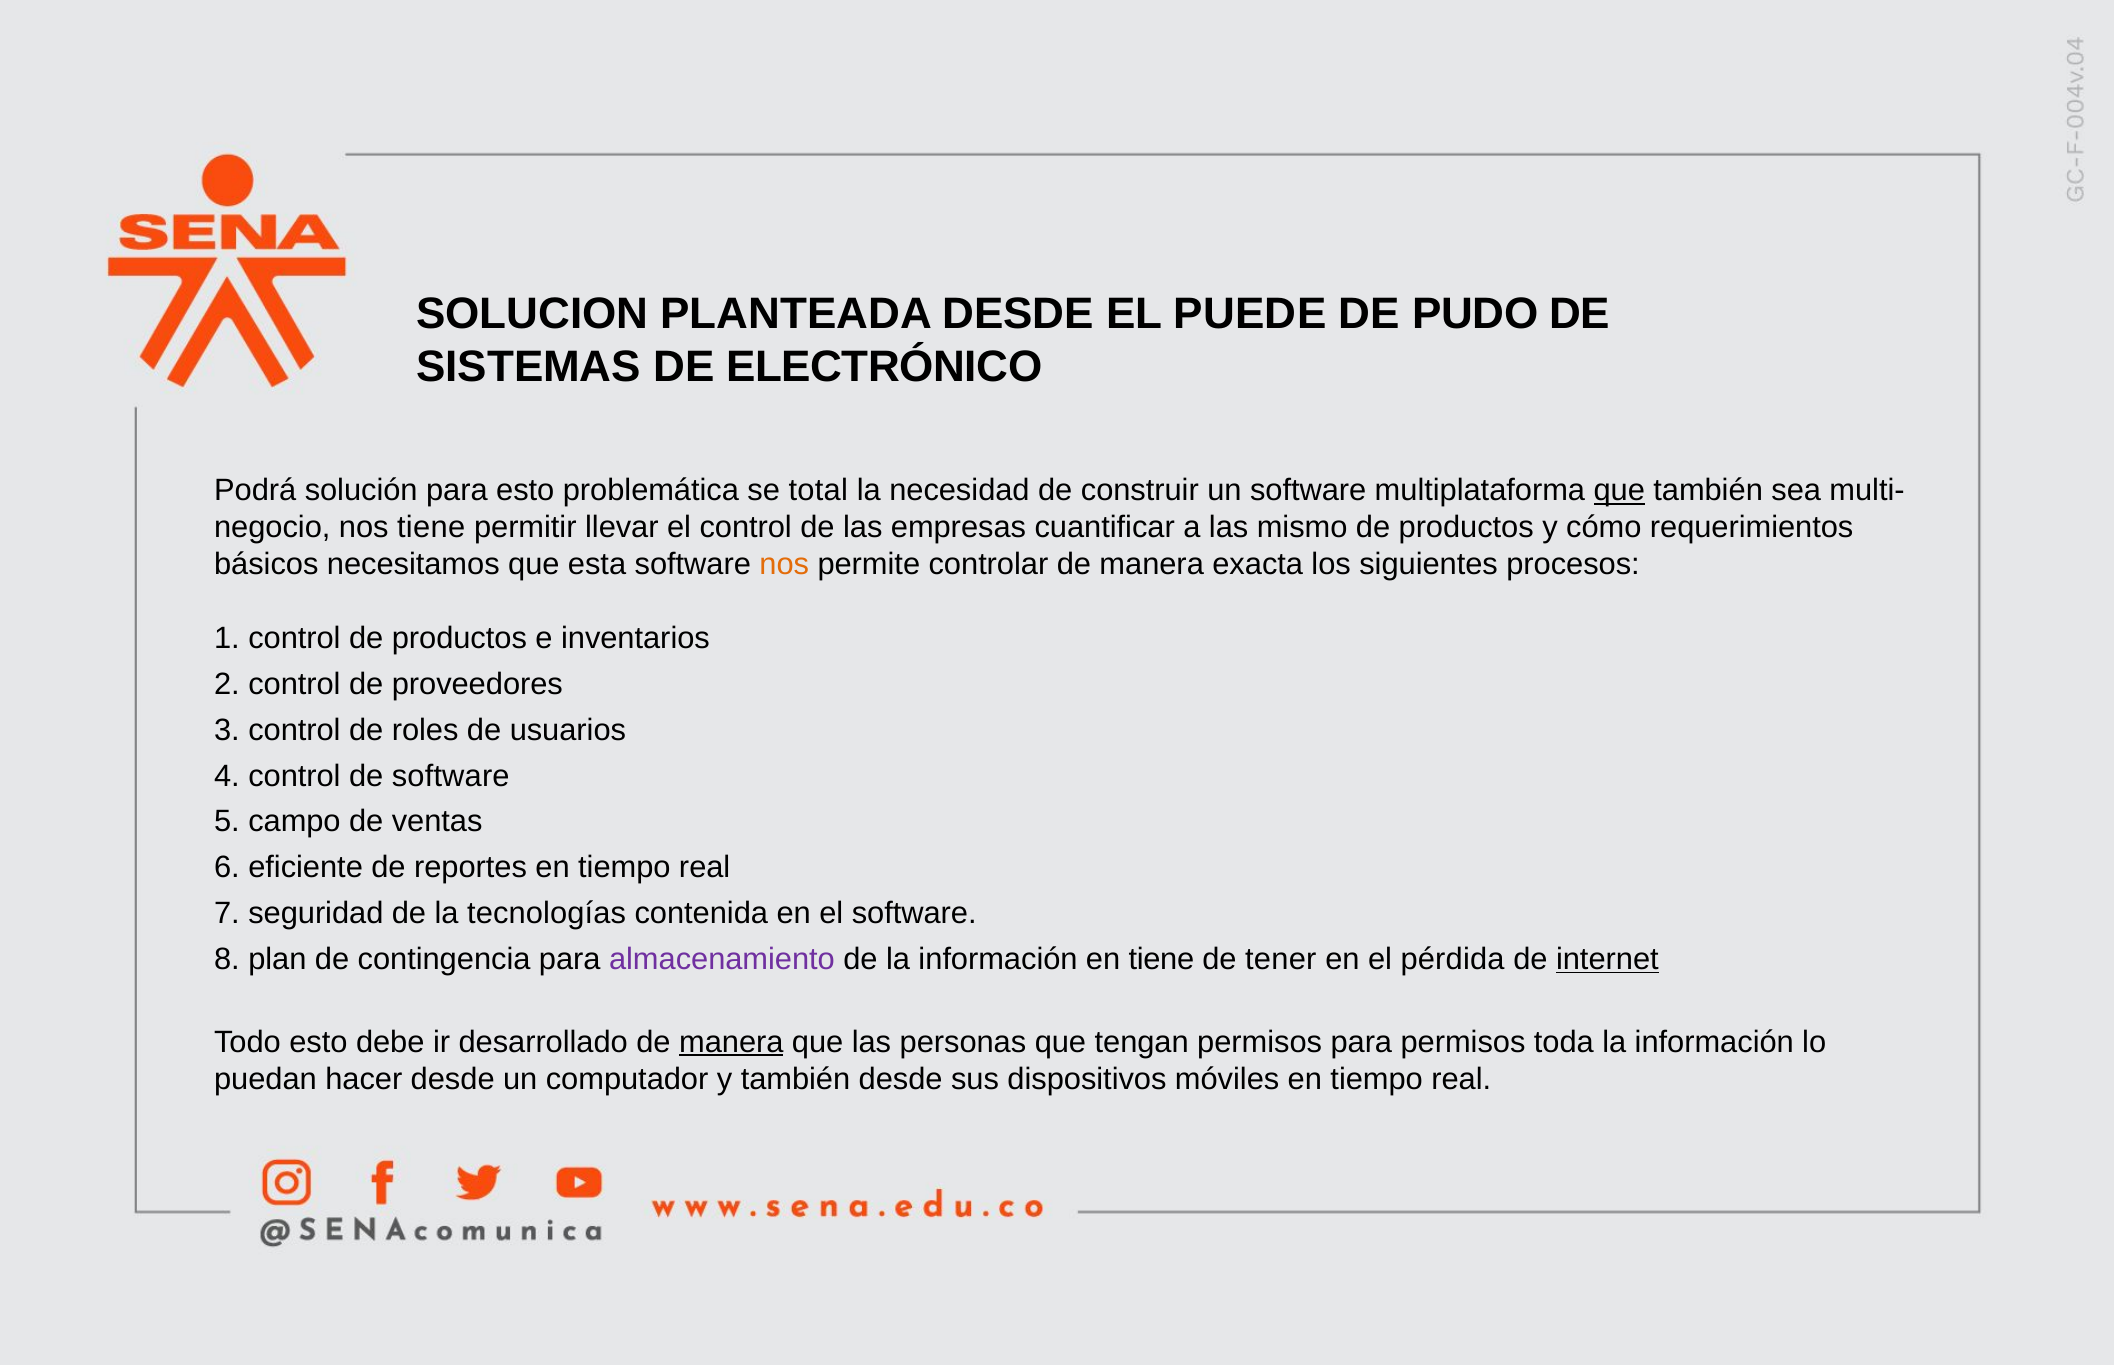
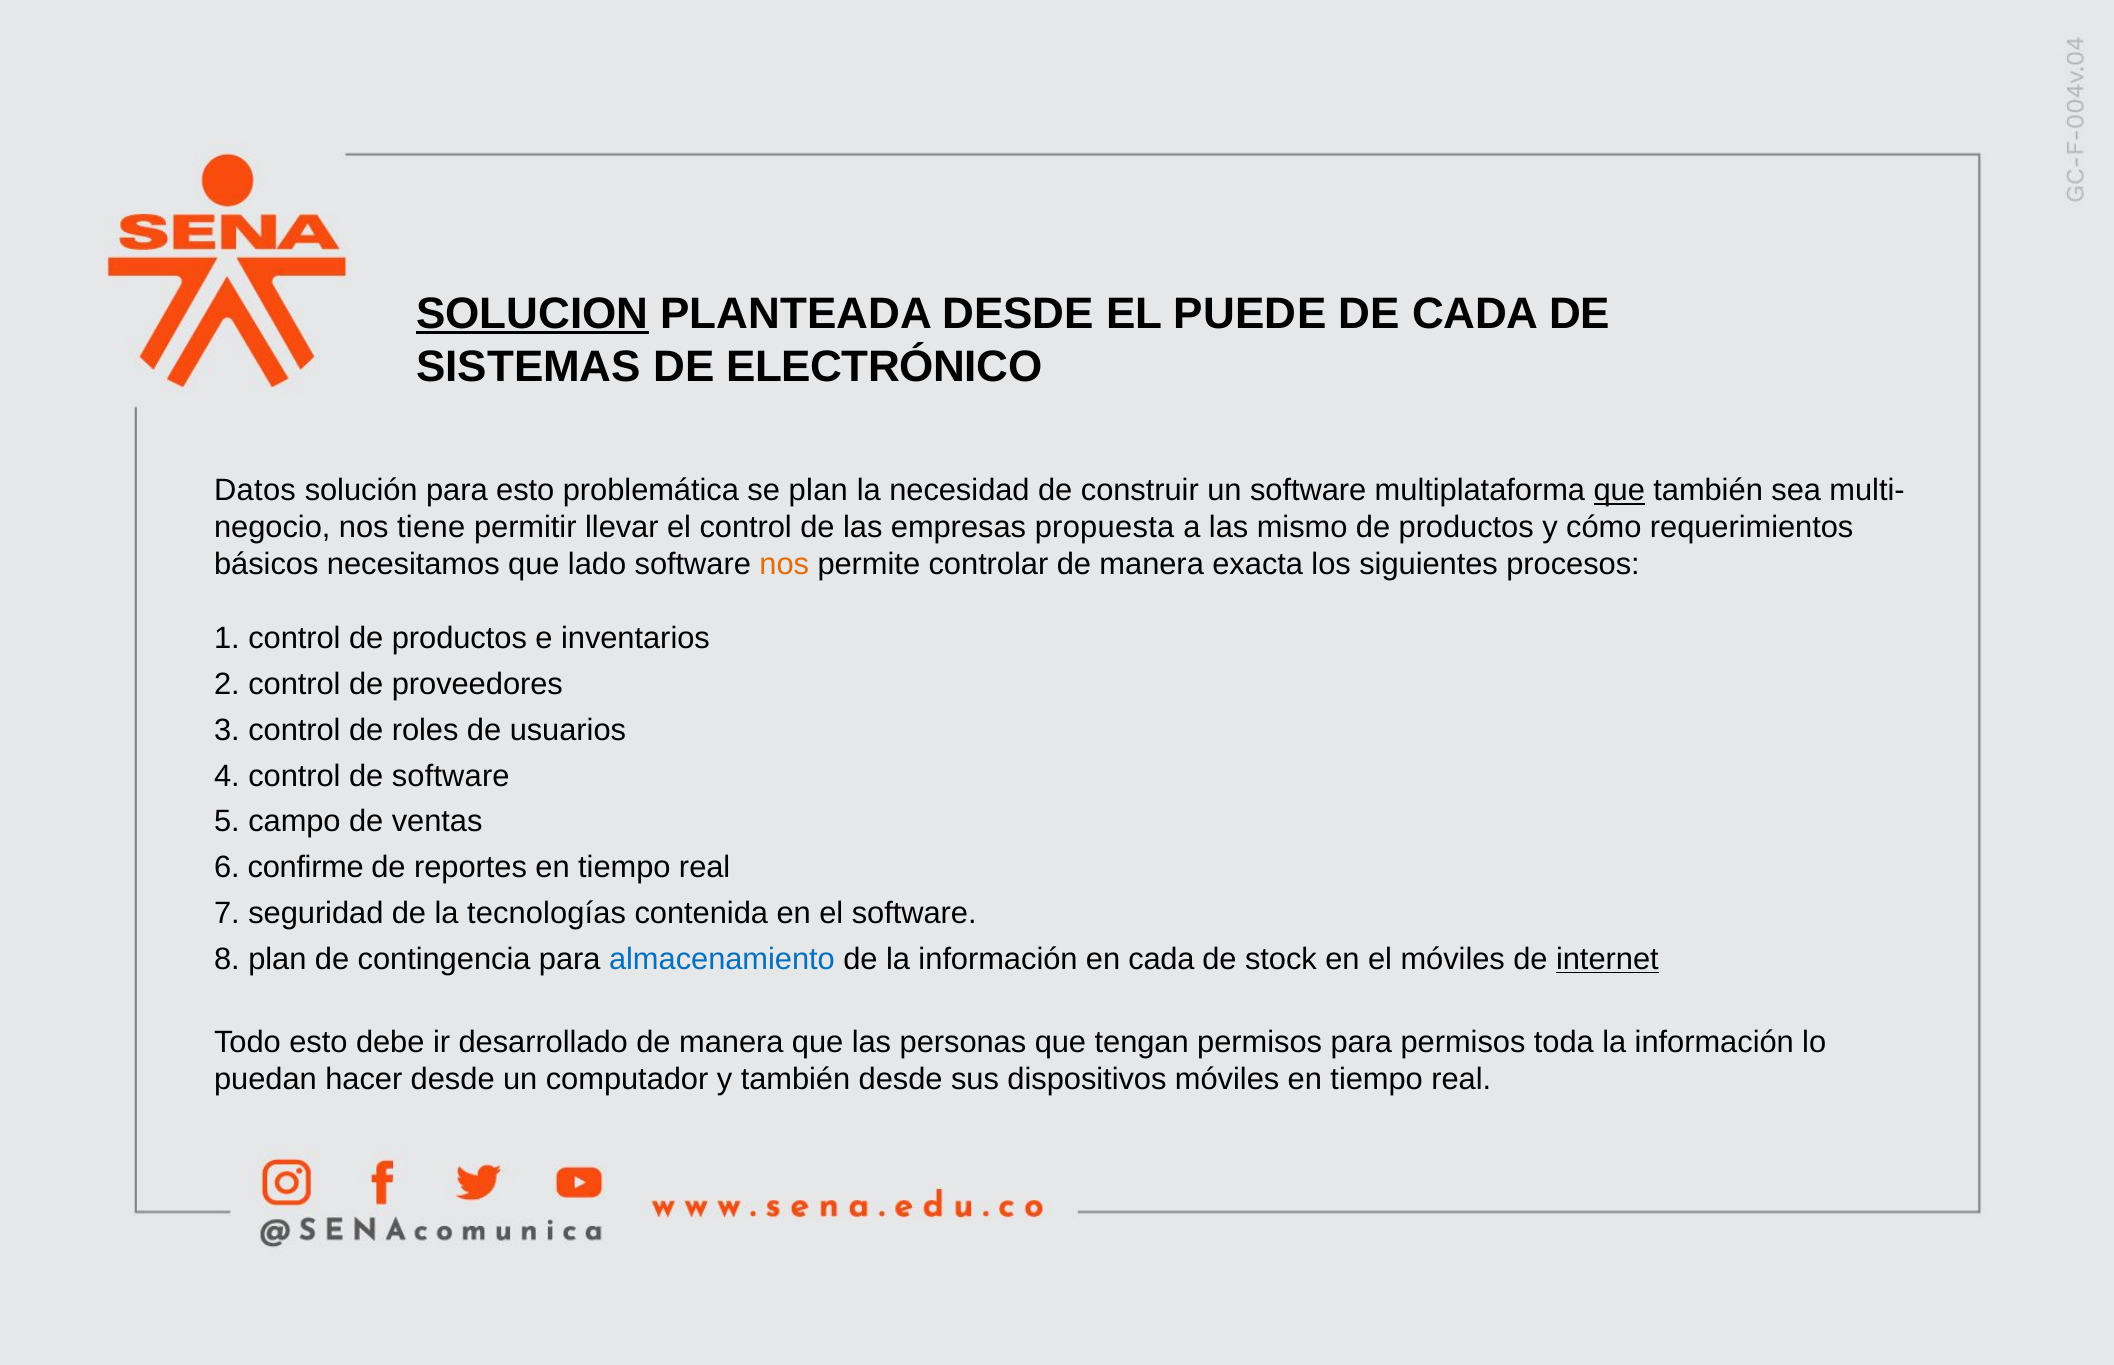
SOLUCION underline: none -> present
DE PUDO: PUDO -> CADA
Podrá: Podrá -> Datos
se total: total -> plan
cuantificar: cuantificar -> propuesta
esta: esta -> lado
eficiente: eficiente -> confirme
almacenamiento colour: purple -> blue
en tiene: tiene -> cada
tener: tener -> stock
el pérdida: pérdida -> móviles
manera at (731, 1042) underline: present -> none
